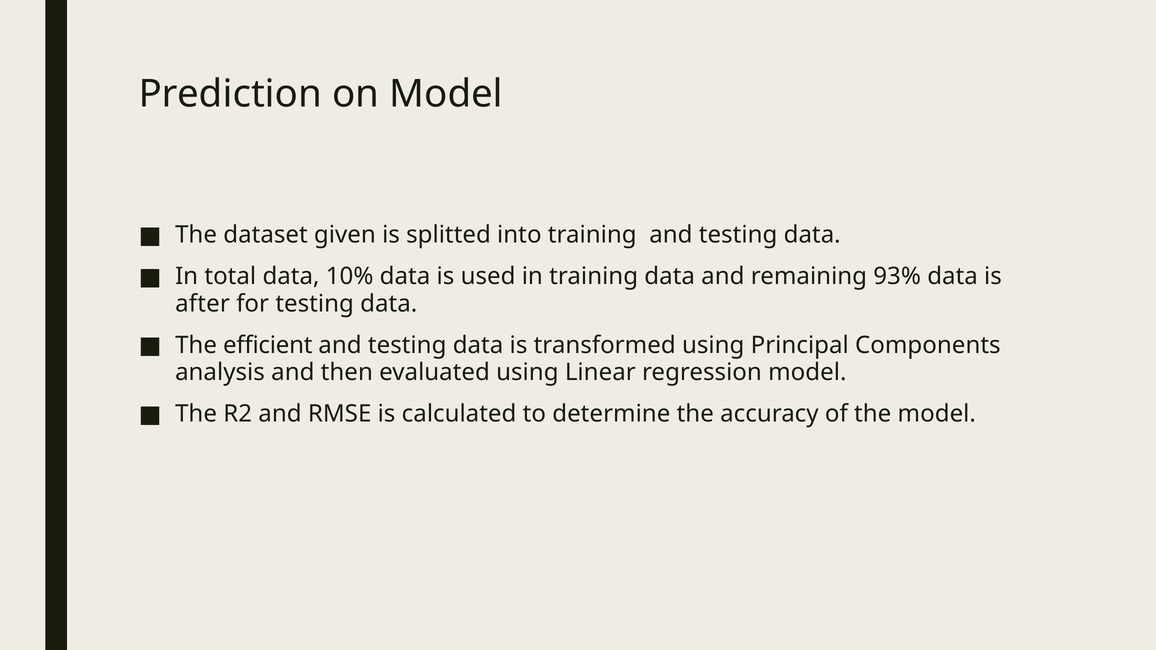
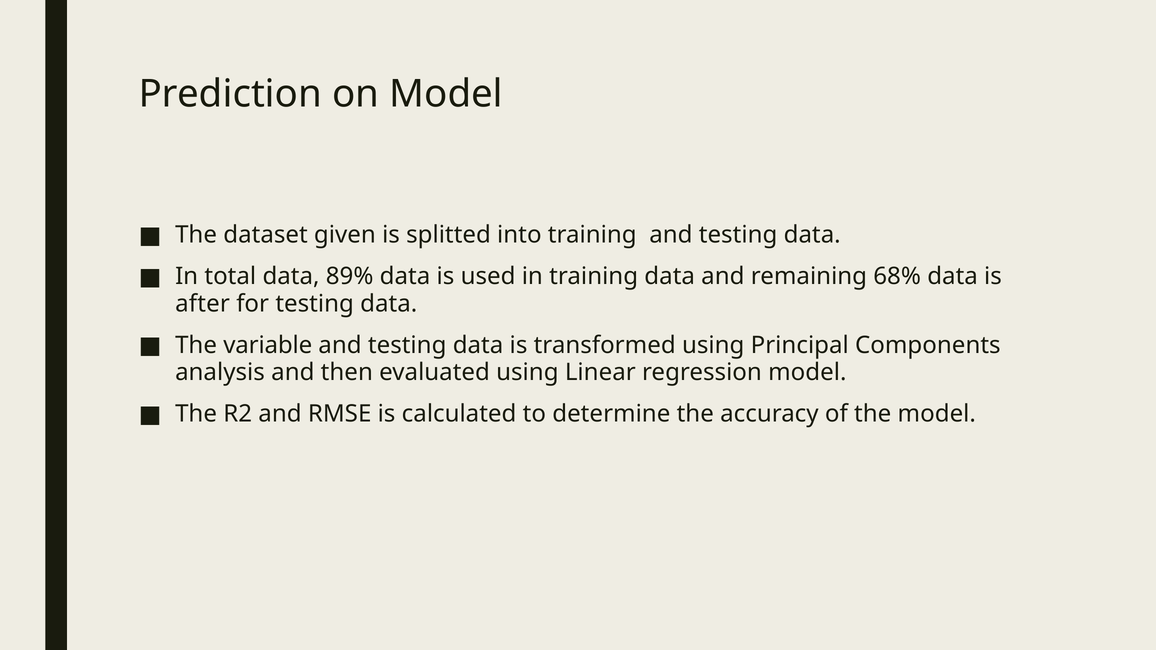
10%: 10% -> 89%
93%: 93% -> 68%
efficient: efficient -> variable
